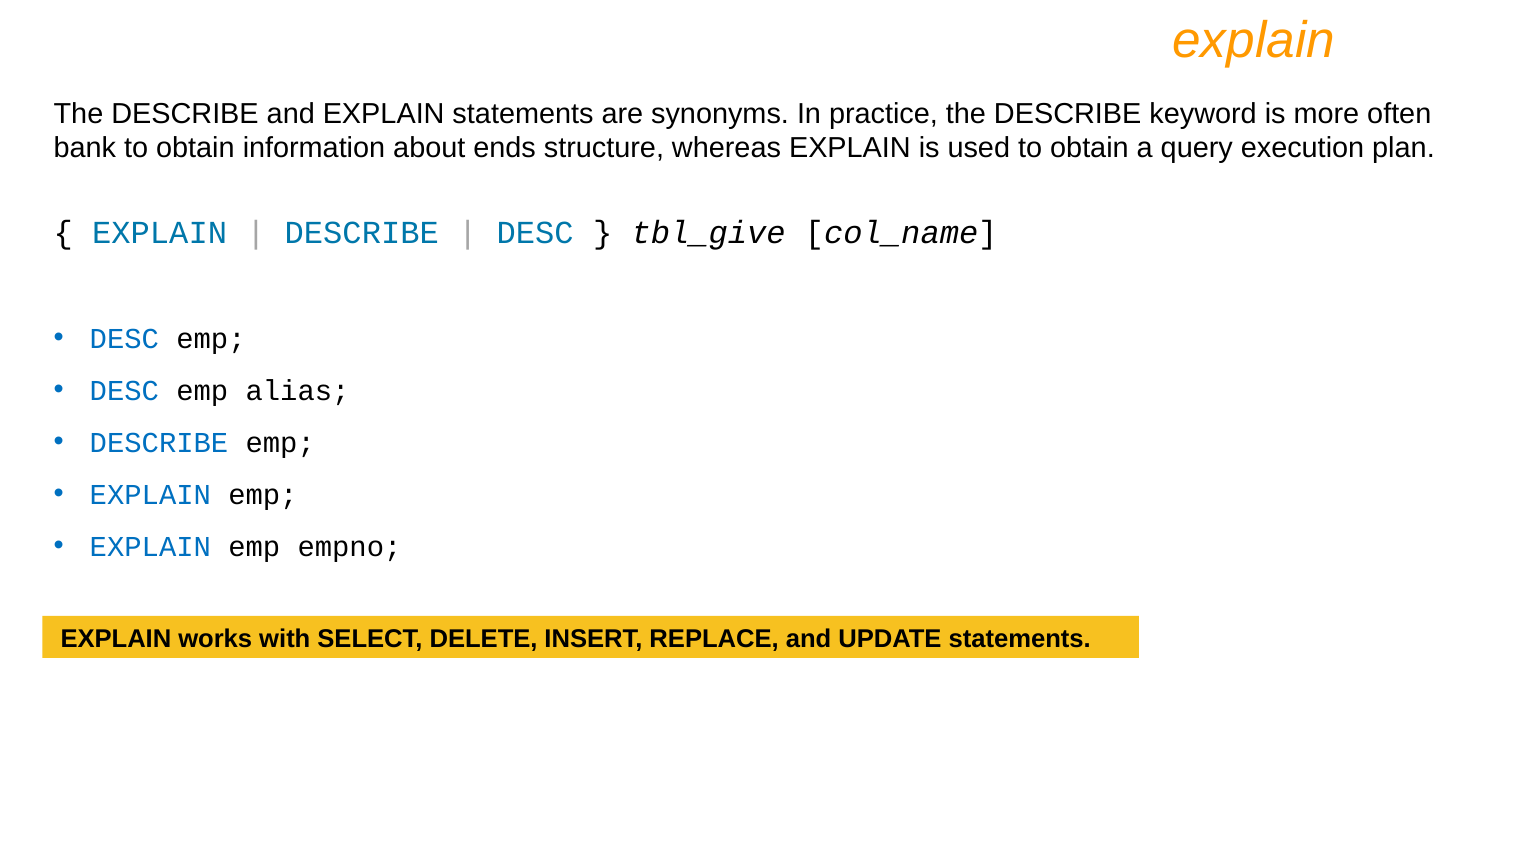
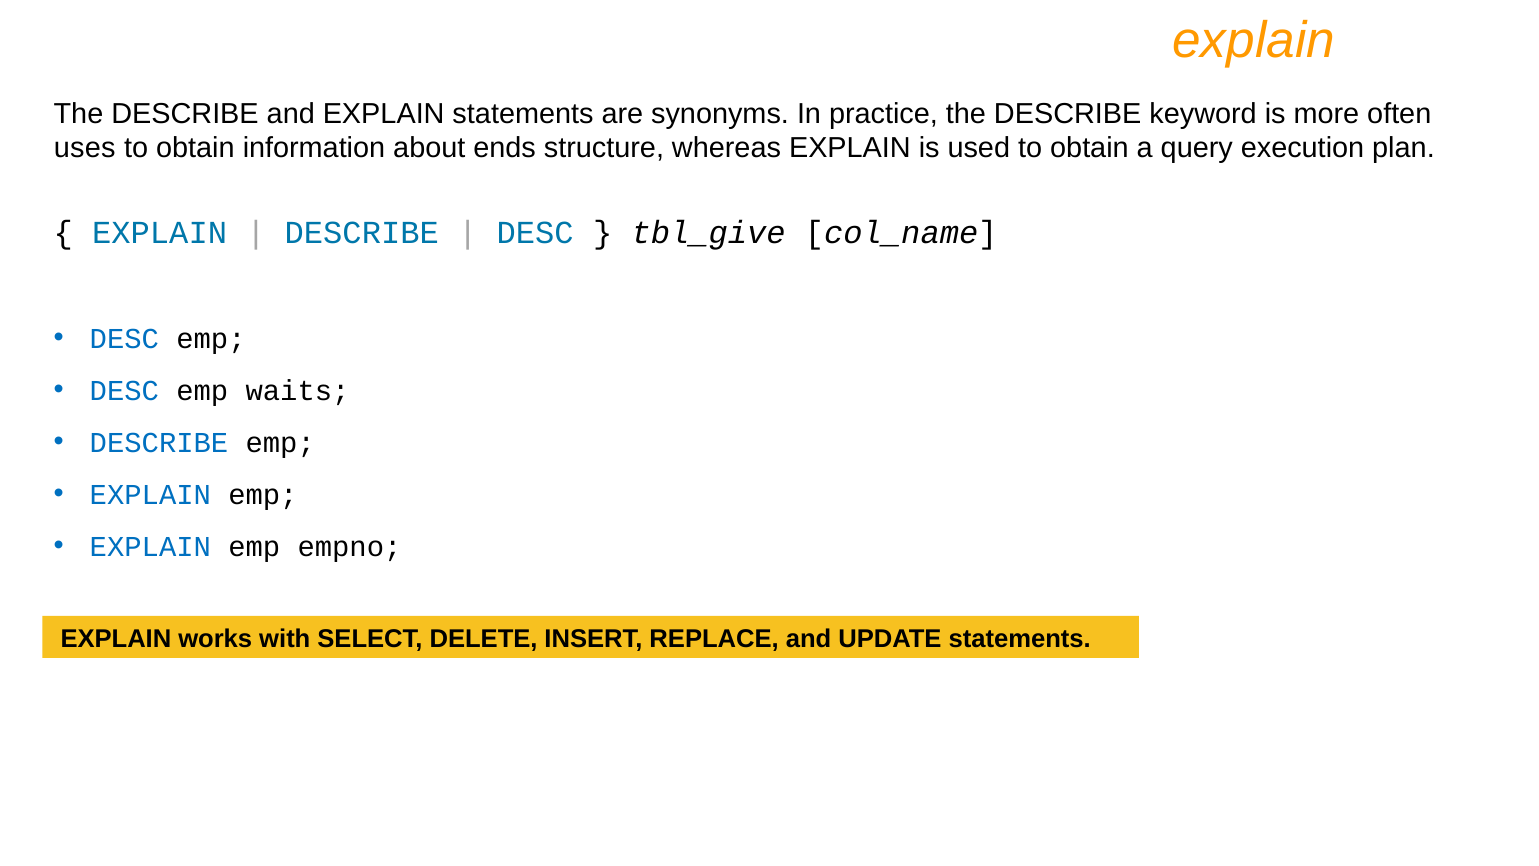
bank: bank -> uses
alias: alias -> waits
